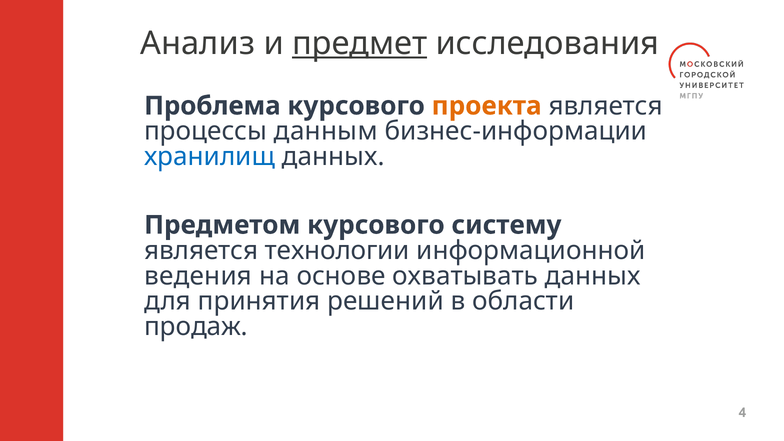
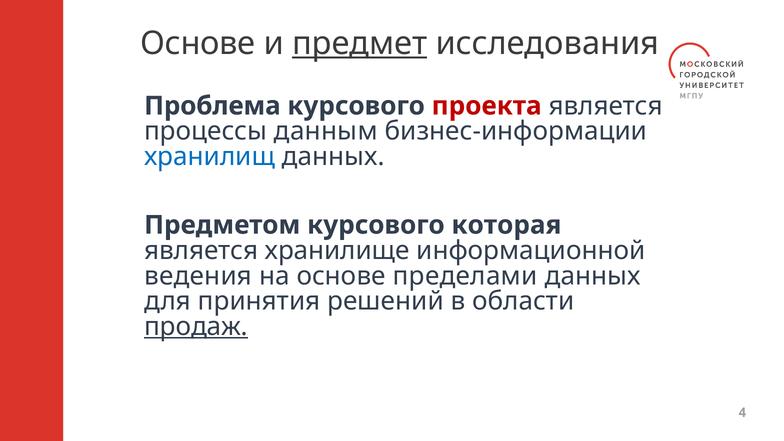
Анализ at (198, 44): Анализ -> Основе
проекта colour: orange -> red
систему: систему -> которая
технологии: технологии -> хранилище
охватывать: охватывать -> пределами
продаж underline: none -> present
